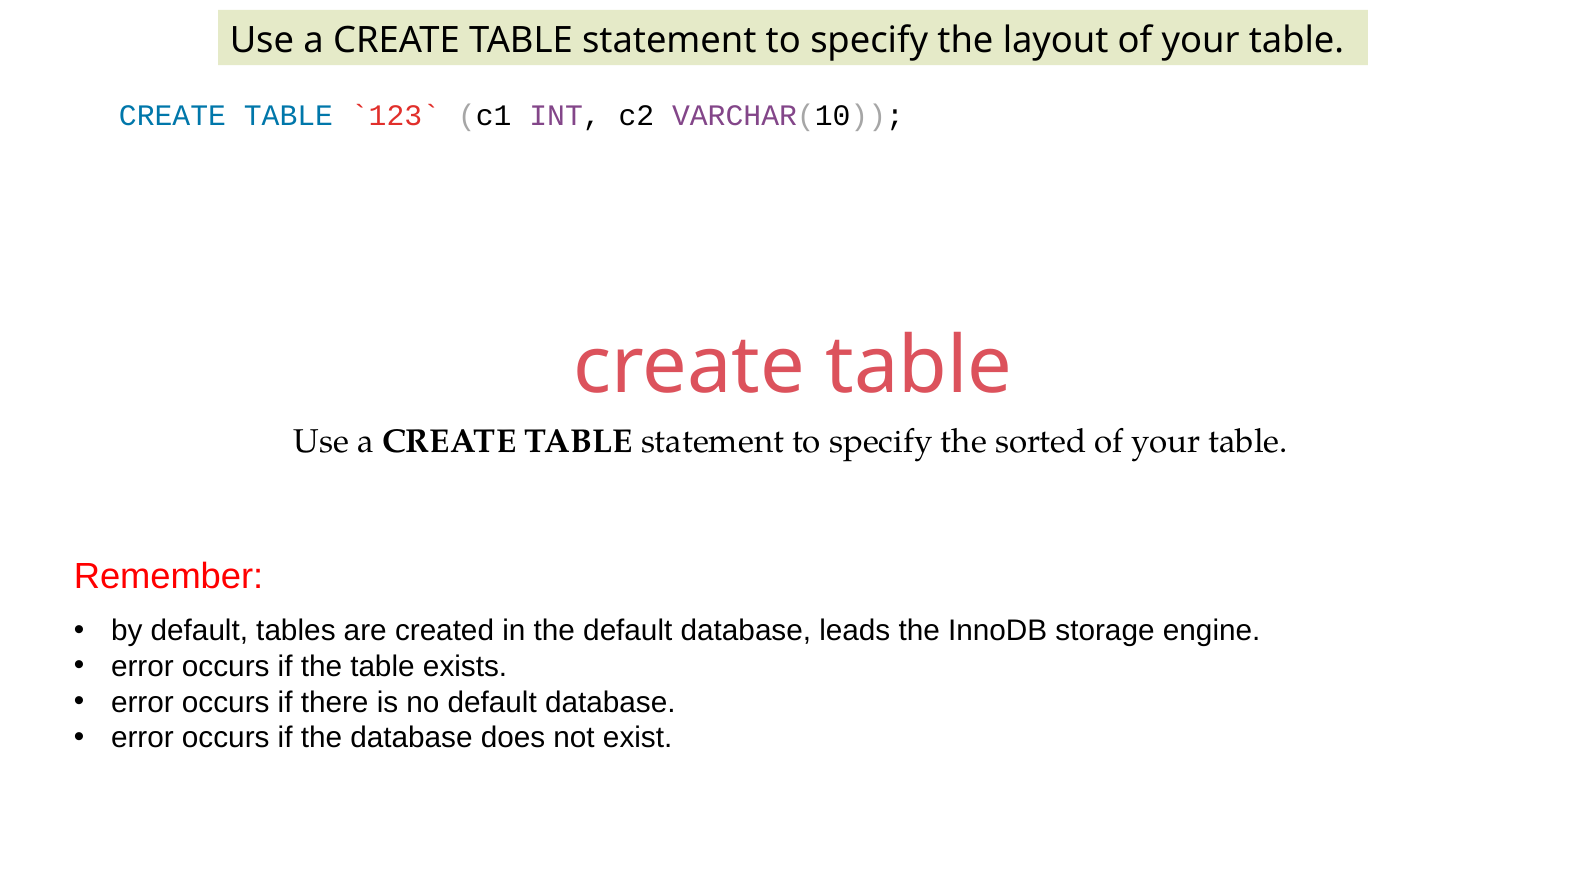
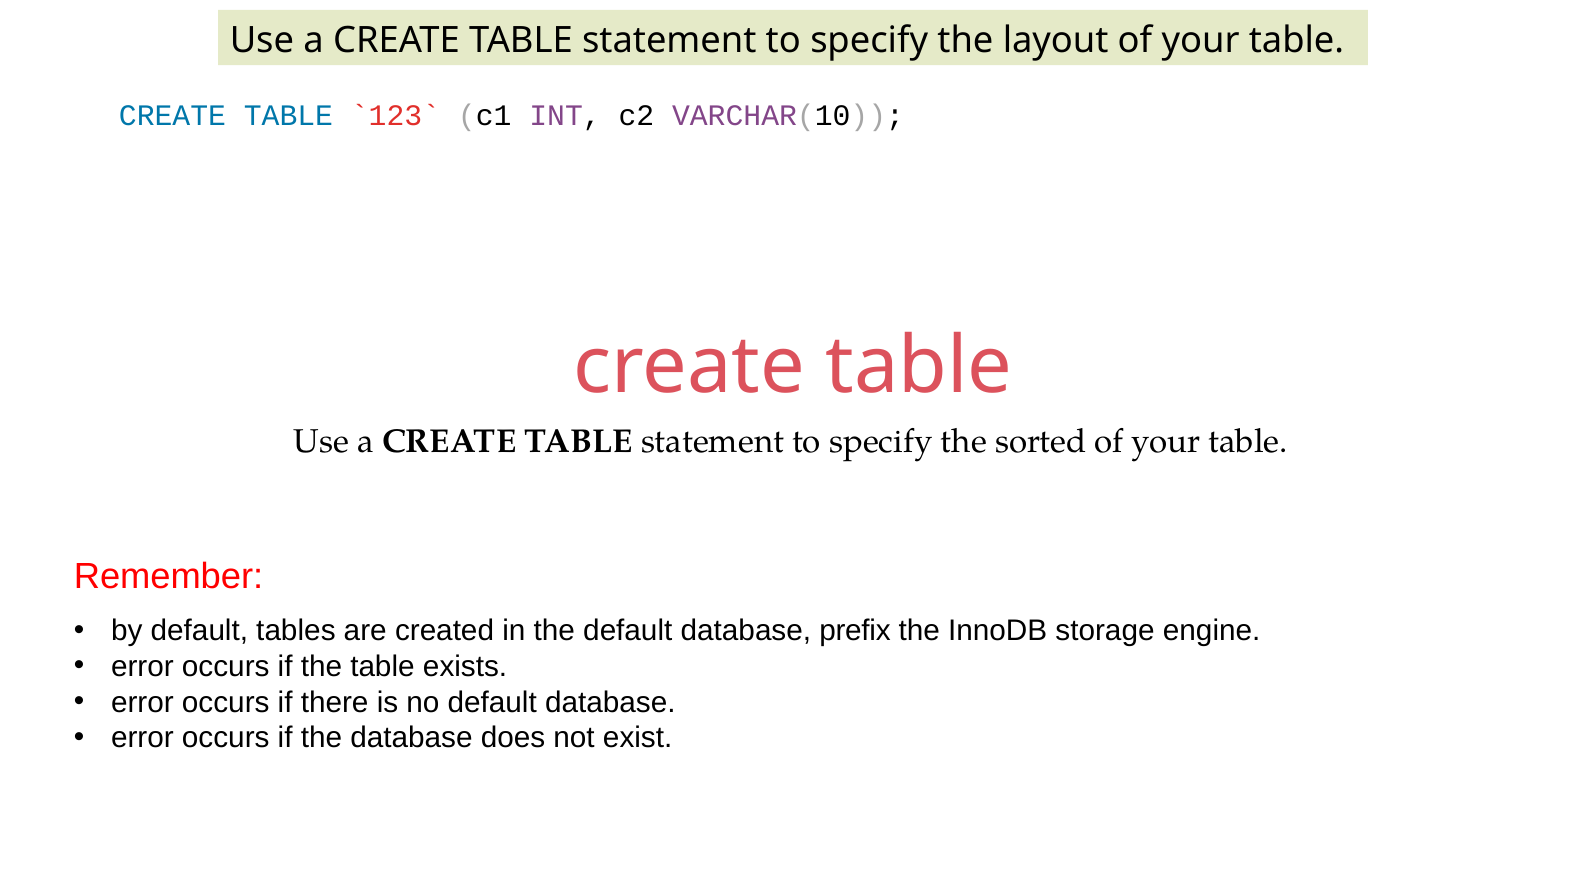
leads: leads -> prefix
